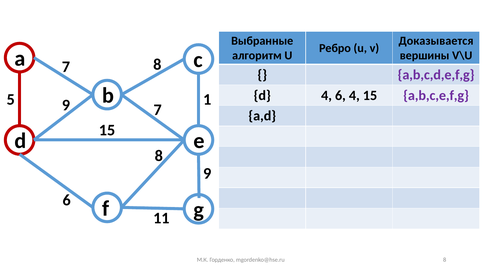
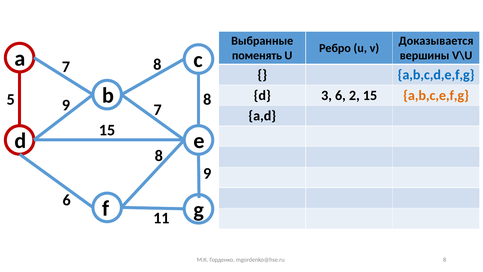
алгоритм: алгоритм -> поменять
a,b,c,d,e,f,g colour: purple -> blue
d 4: 4 -> 3
6 4: 4 -> 2
a,b,c,e,f,g colour: purple -> orange
5 1: 1 -> 8
